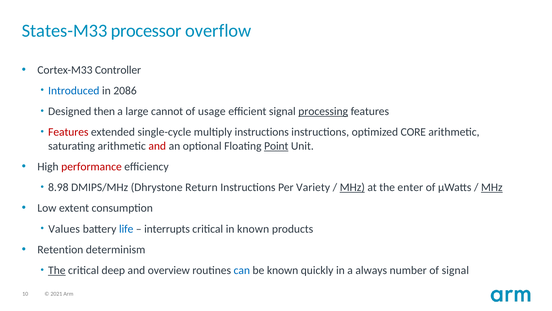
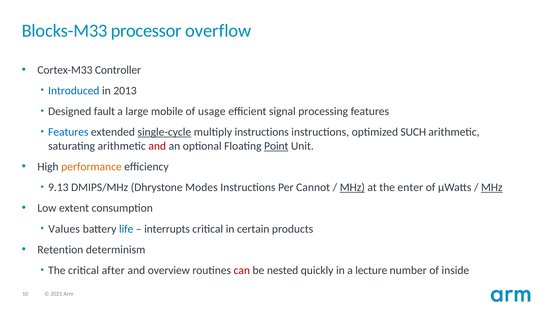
States-M33: States-M33 -> Blocks-M33
2086: 2086 -> 2013
then: then -> fault
cannot: cannot -> mobile
processing underline: present -> none
Features at (68, 132) colour: red -> blue
single-cycle underline: none -> present
CORE: CORE -> SUCH
performance colour: red -> orange
8.98: 8.98 -> 9.13
Return: Return -> Modes
Variety: Variety -> Cannot
in known: known -> certain
The at (57, 270) underline: present -> none
deep: deep -> after
can colour: blue -> red
be known: known -> nested
always: always -> lecture
of signal: signal -> inside
